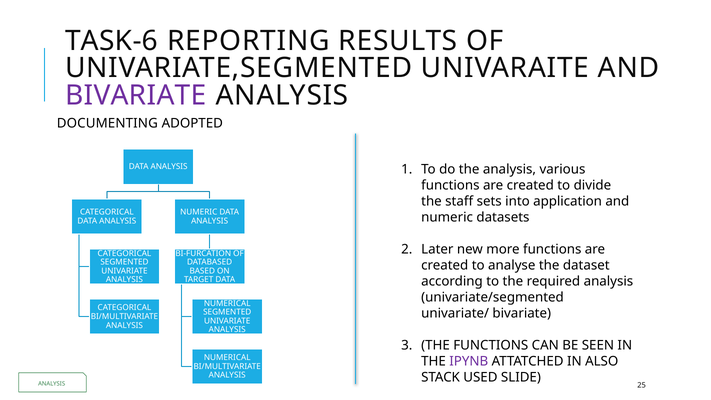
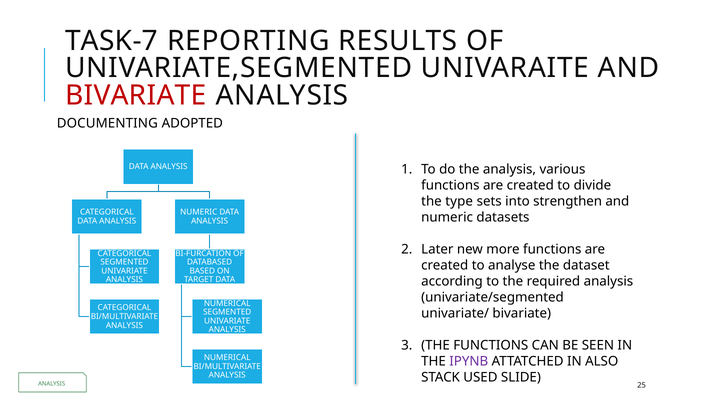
TASK-6: TASK-6 -> TASK-7
BIVARIATE at (136, 95) colour: purple -> red
staff: staff -> type
application: application -> strengthen
